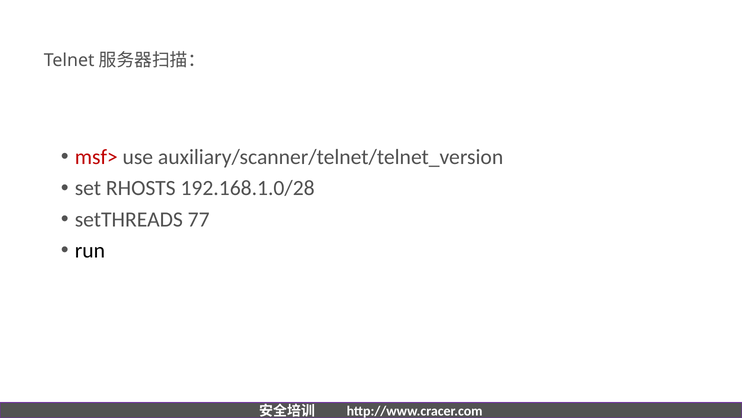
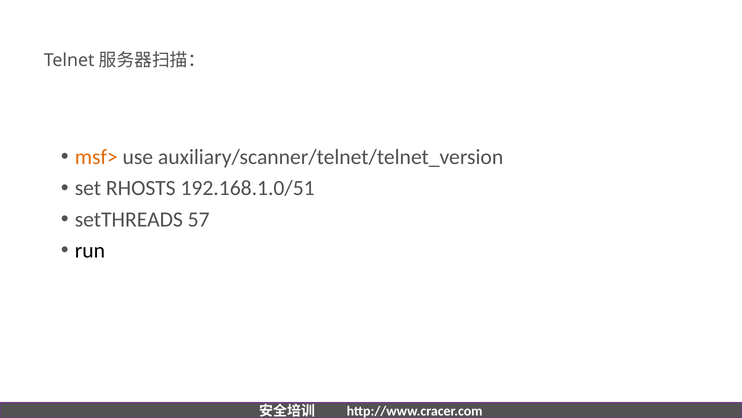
msf> colour: red -> orange
192.168.1.0/28: 192.168.1.0/28 -> 192.168.1.0/51
77: 77 -> 57
